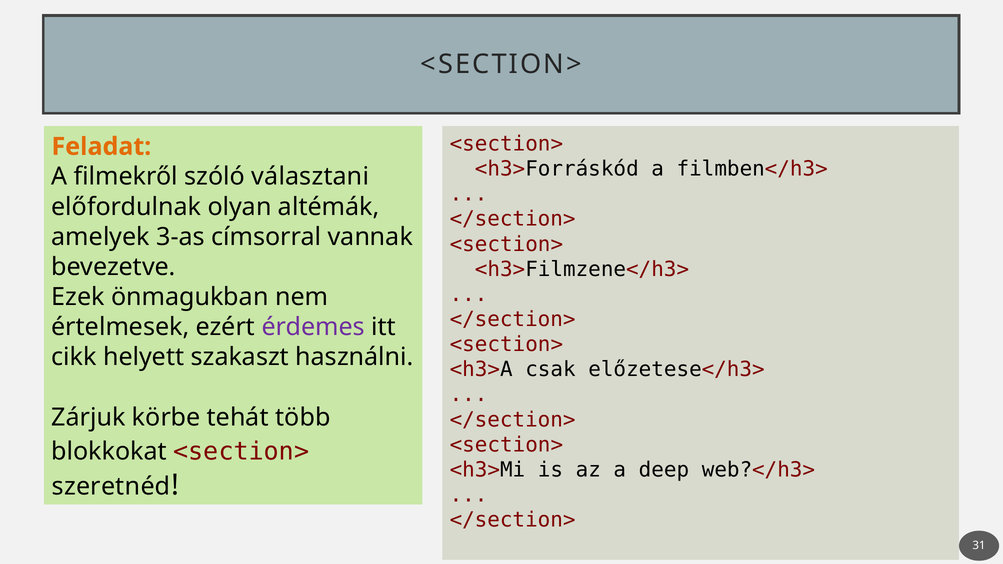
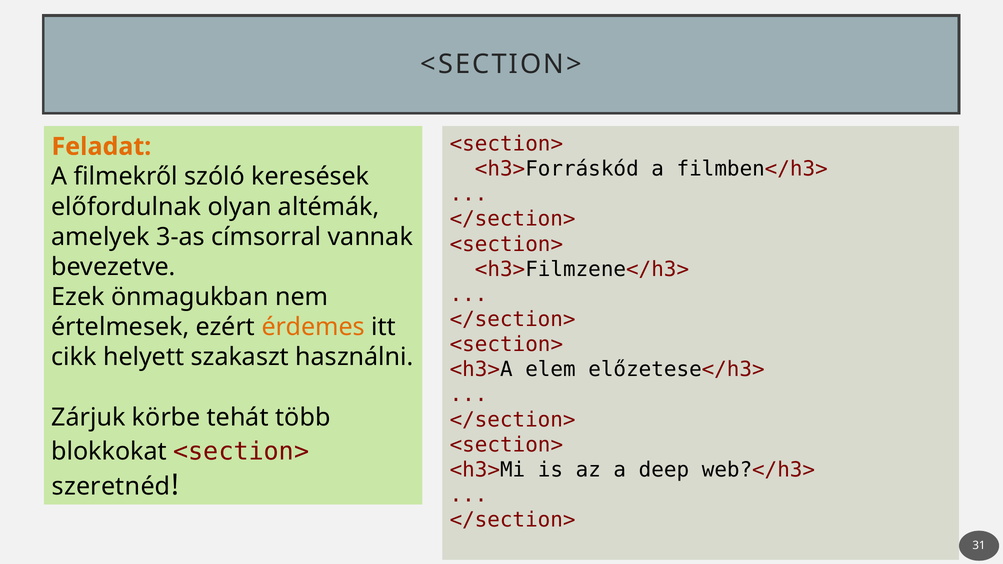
választani: választani -> keresések
érdemes colour: purple -> orange
csak: csak -> elem
